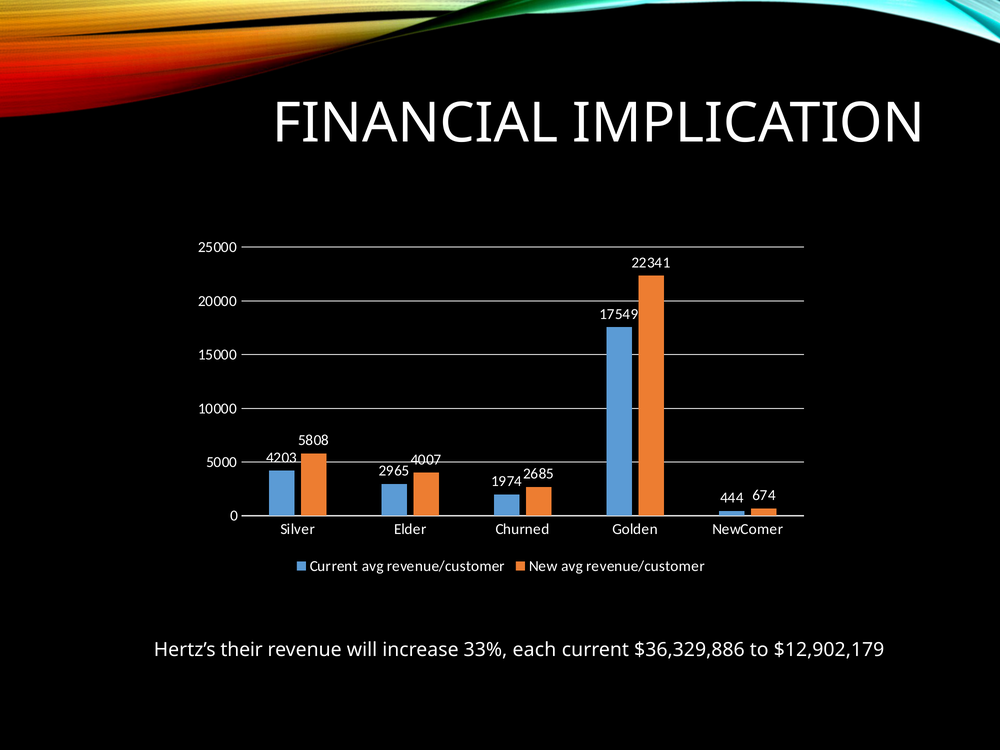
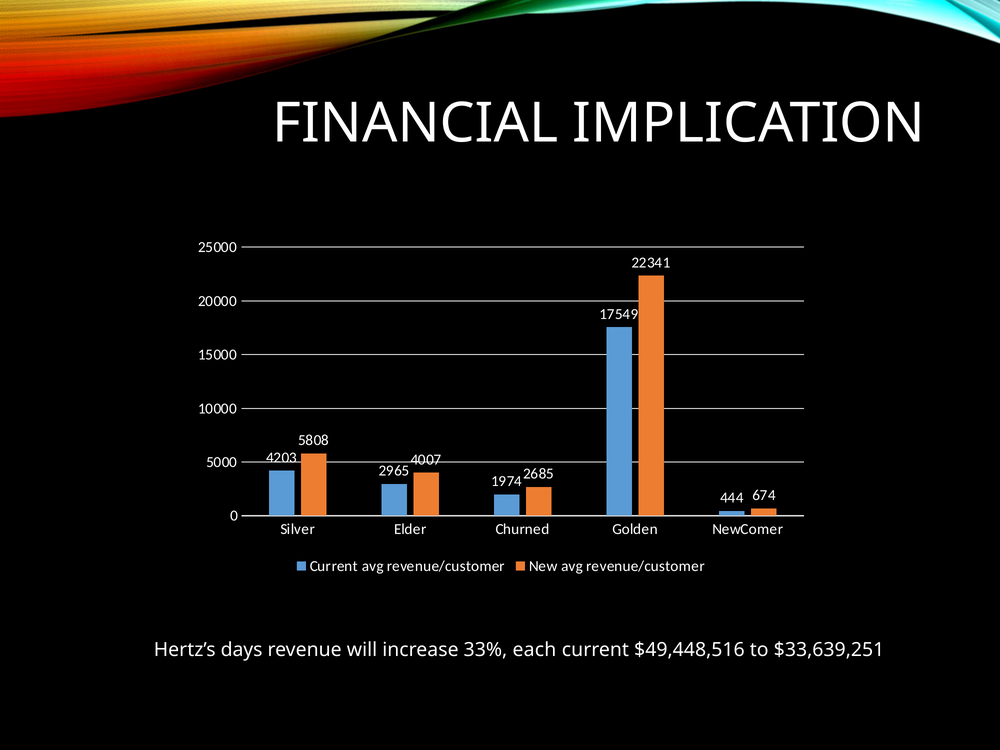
their: their -> days
$36,329,886: $36,329,886 -> $49,448,516
$12,902,179: $12,902,179 -> $33,639,251
